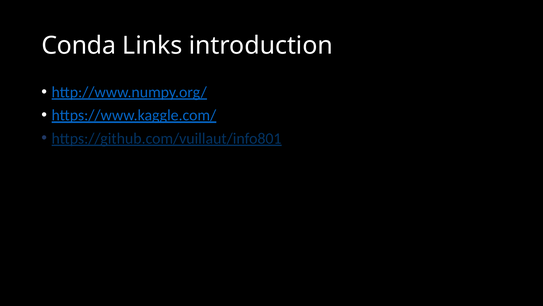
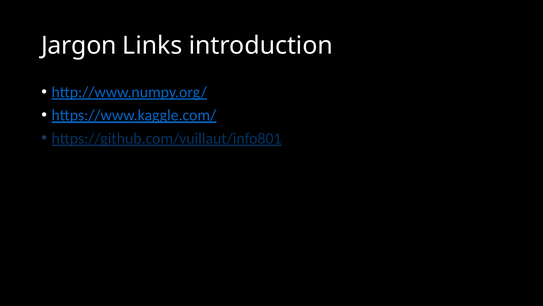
Conda: Conda -> Jargon
